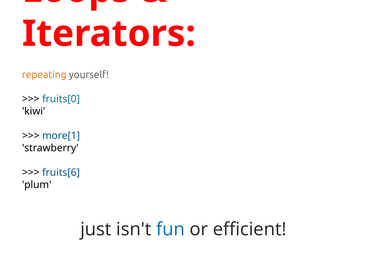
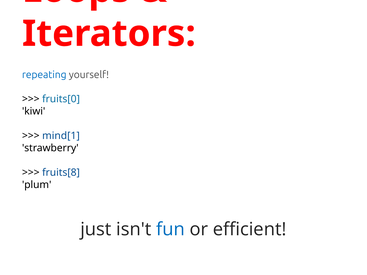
repeating colour: orange -> blue
more[1: more[1 -> mind[1
fruits[6: fruits[6 -> fruits[8
